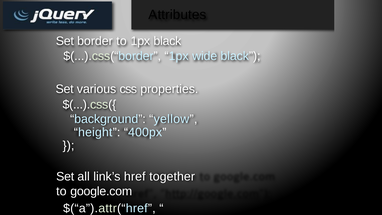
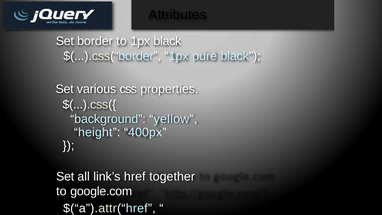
wide: wide -> pure
